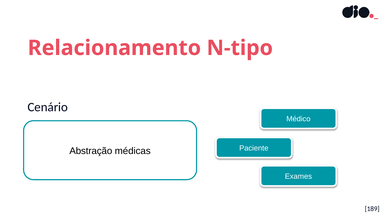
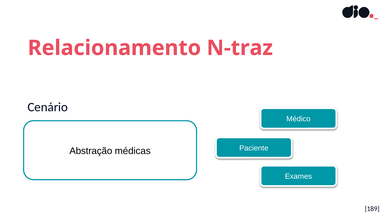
N-tipo: N-tipo -> N-traz
